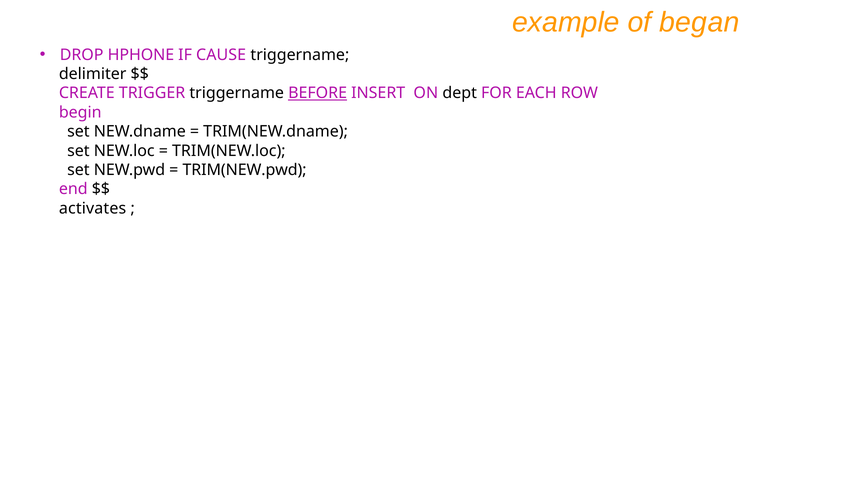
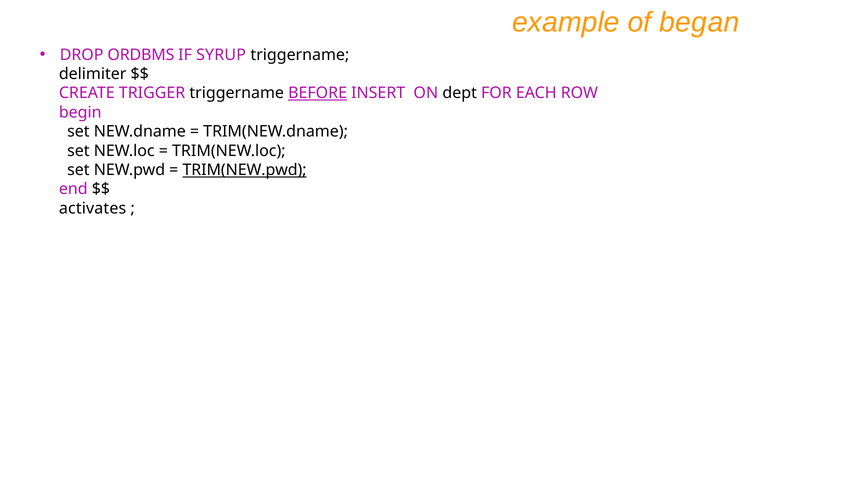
HPHONE: HPHONE -> ORDBMS
CAUSE: CAUSE -> SYRUP
TRIM(NEW.pwd underline: none -> present
